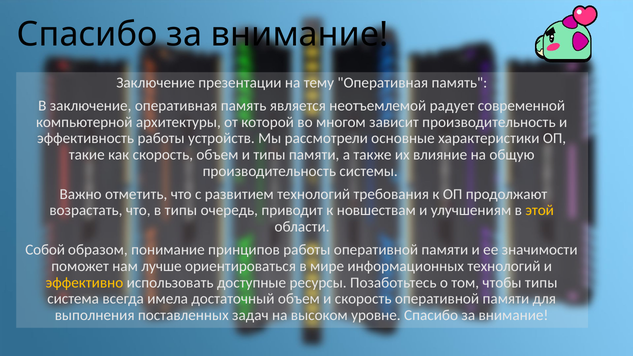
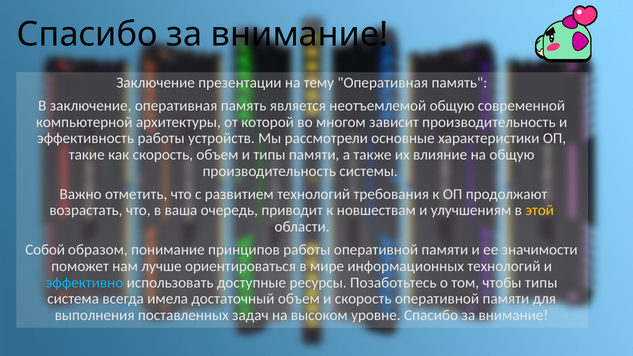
неотъемлемой радует: радует -> общую
в типы: типы -> ваша
эффективно colour: yellow -> light blue
